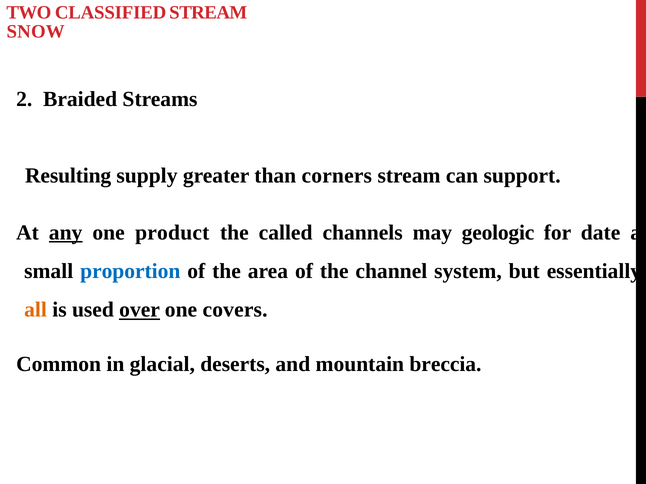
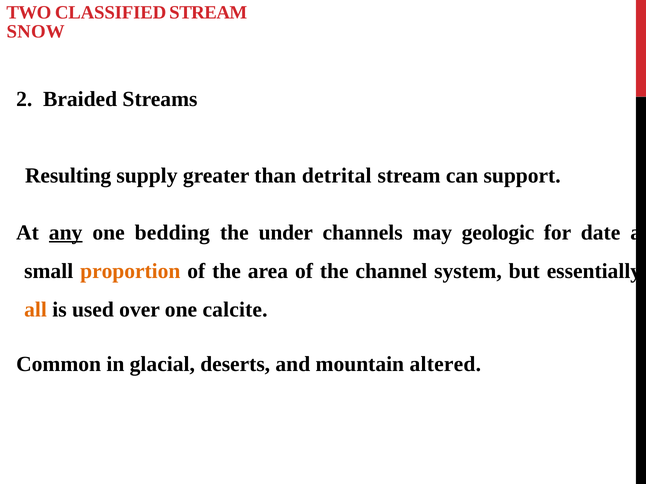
corners: corners -> detrital
product: product -> bedding
called: called -> under
proportion colour: blue -> orange
over underline: present -> none
covers: covers -> calcite
breccia: breccia -> altered
